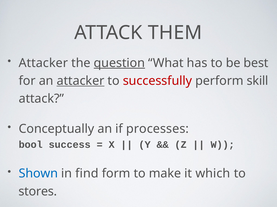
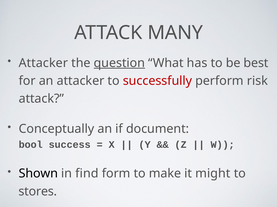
THEM: THEM -> MANY
attacker at (81, 81) underline: present -> none
skill: skill -> risk
processes: processes -> document
Shown colour: blue -> black
which: which -> might
